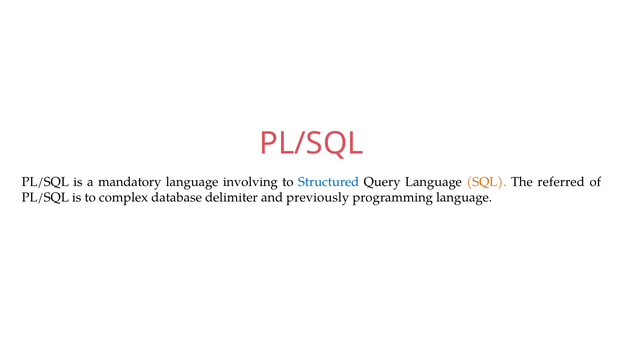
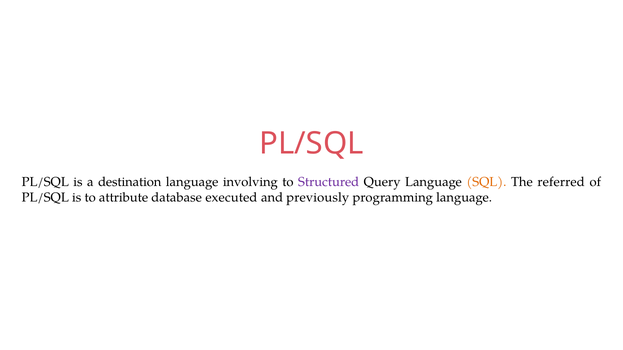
mandatory: mandatory -> destination
Structured colour: blue -> purple
complex: complex -> attribute
delimiter: delimiter -> executed
